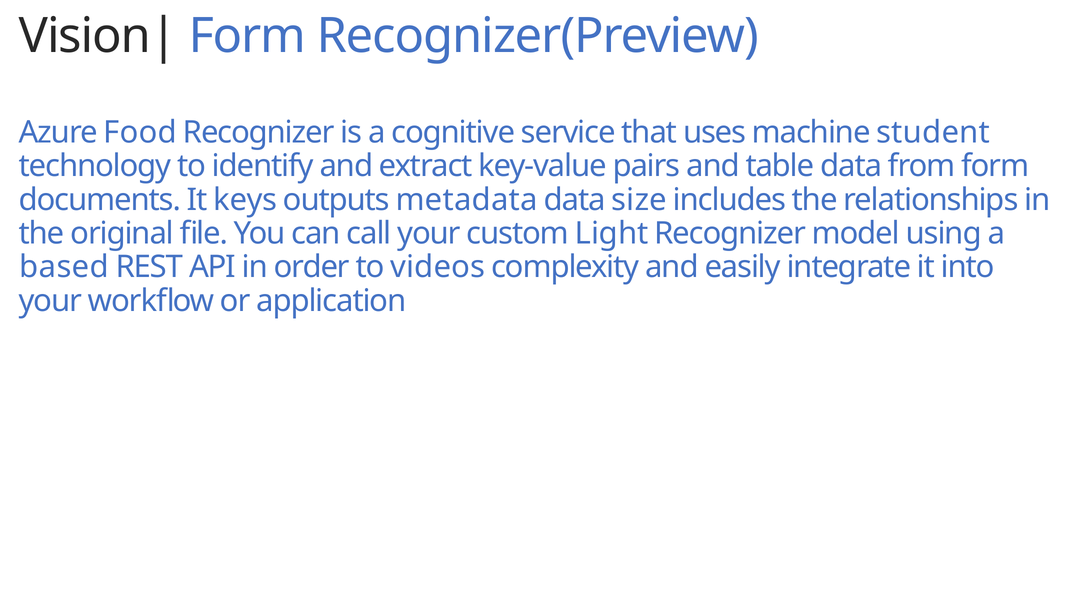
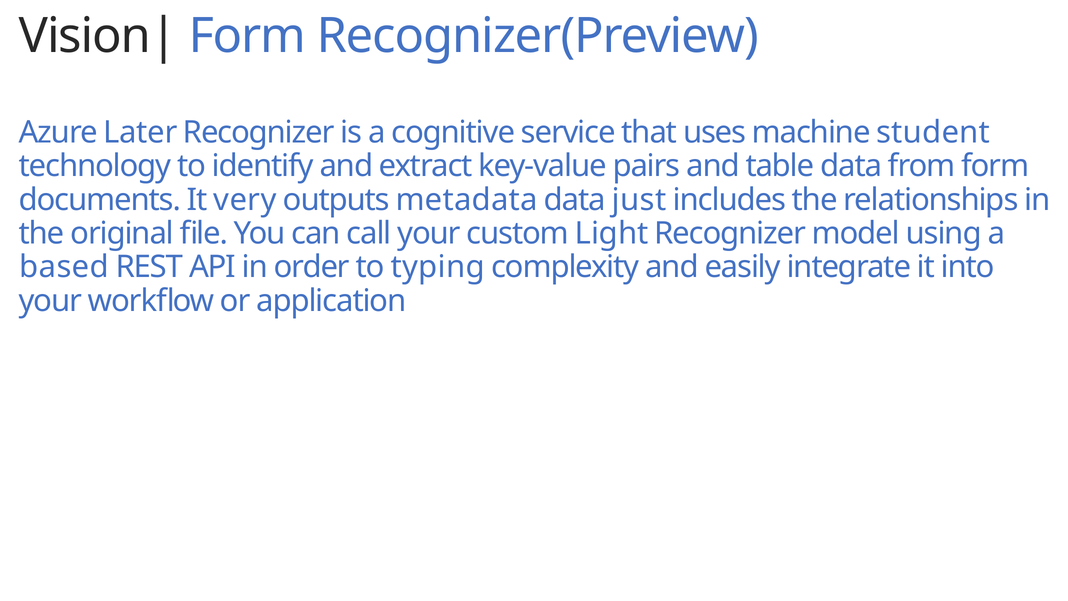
Food: Food -> Later
keys: keys -> very
size: size -> just
videos: videos -> typing
